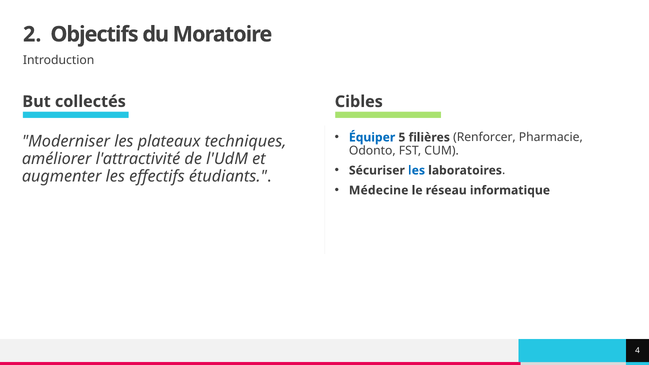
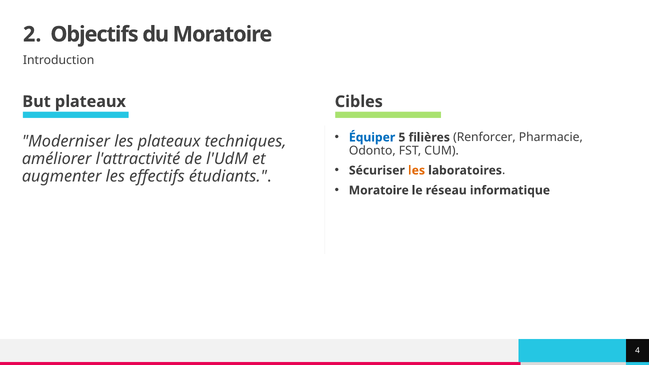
But collectés: collectés -> plateaux
les at (417, 170) colour: blue -> orange
Médecine at (379, 190): Médecine -> Moratoire
